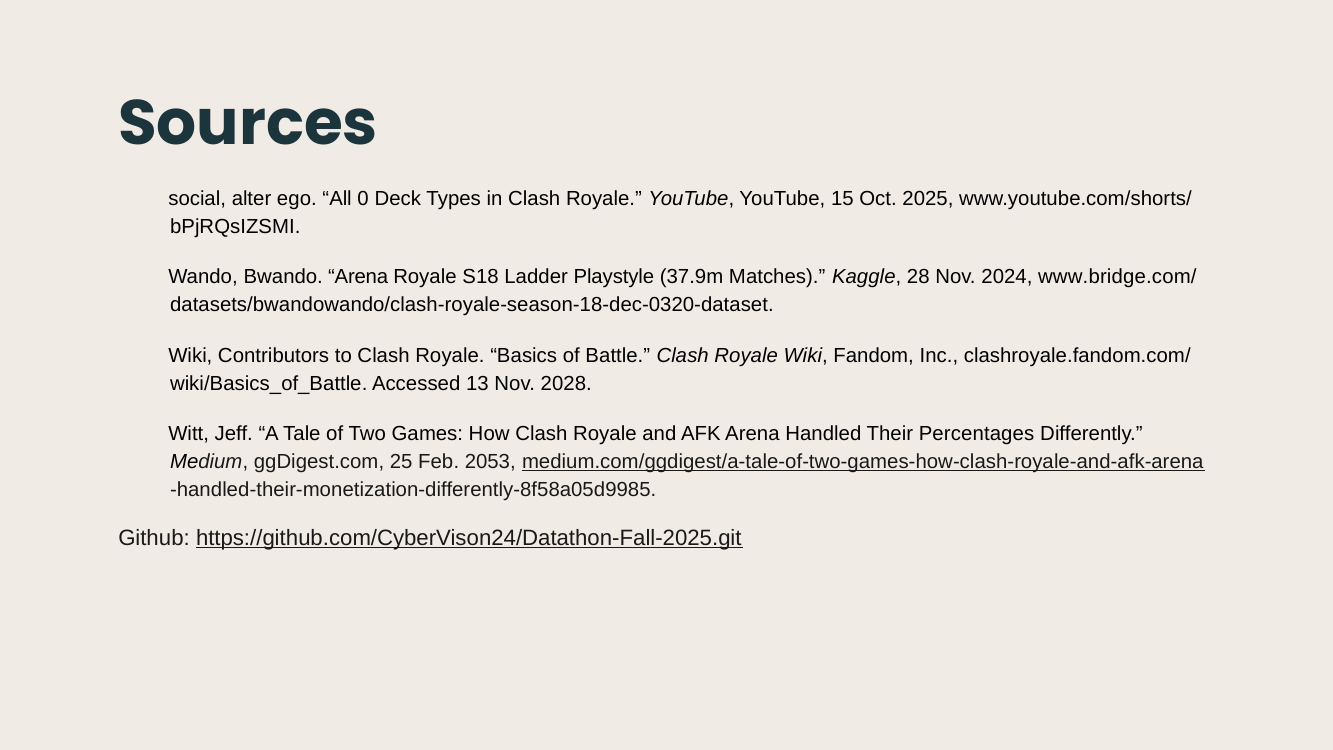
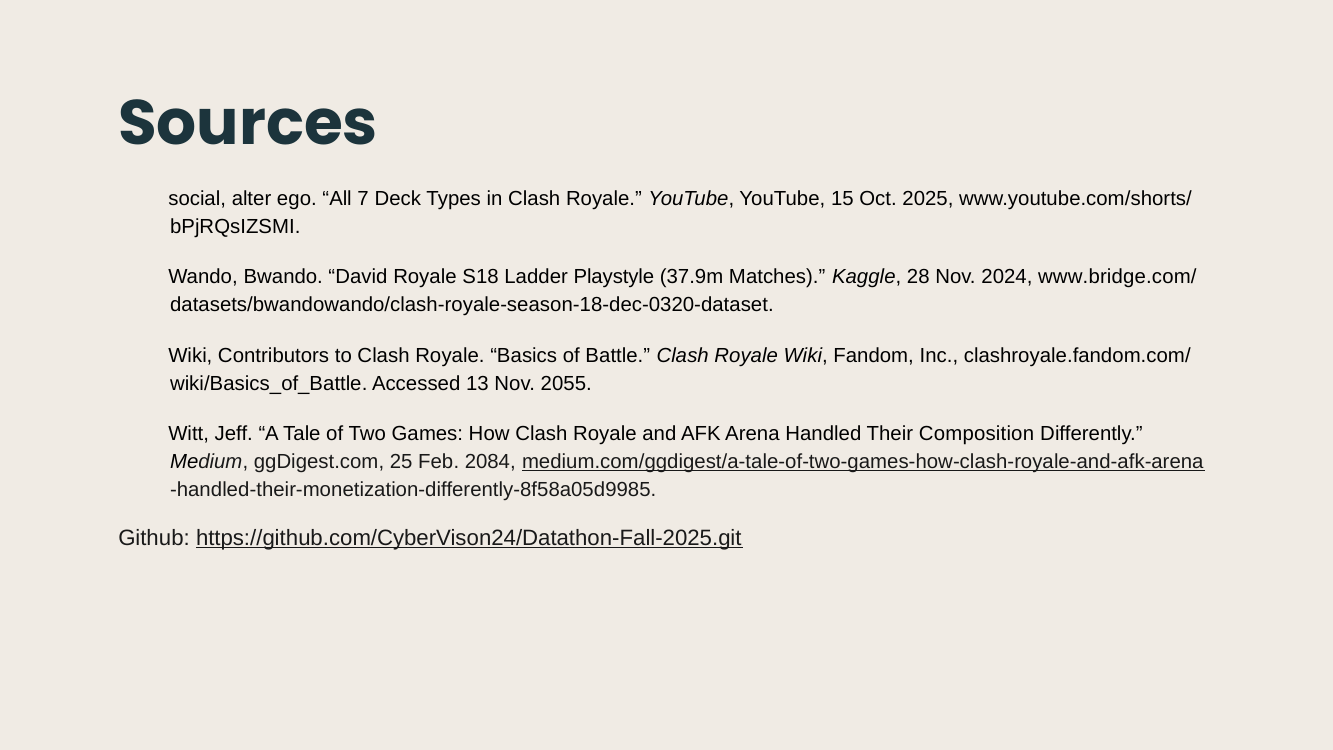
0: 0 -> 7
Bwando Arena: Arena -> David
2028: 2028 -> 2055
Percentages: Percentages -> Composition
2053: 2053 -> 2084
